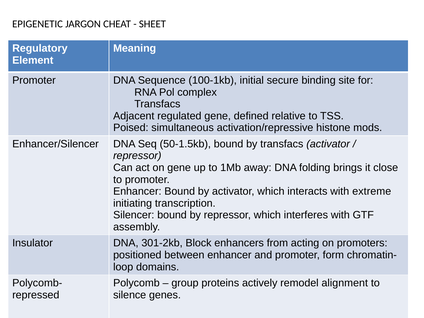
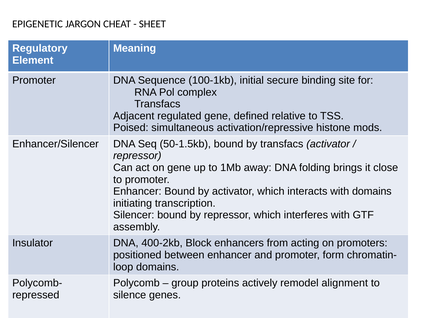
with extreme: extreme -> domains
301-2kb: 301-2kb -> 400-2kb
